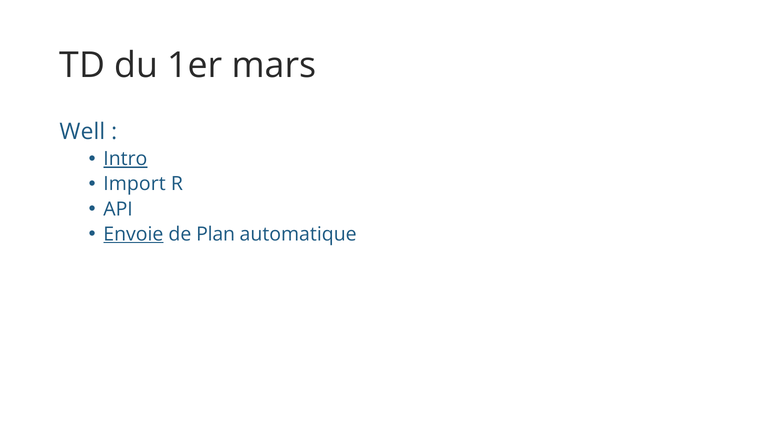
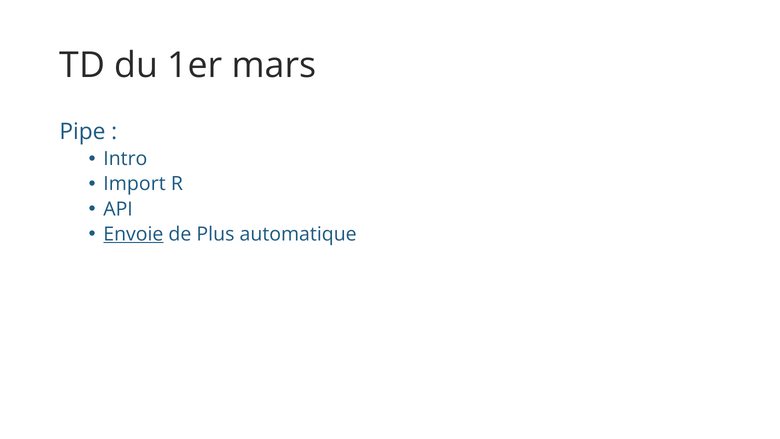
Well: Well -> Pipe
Intro underline: present -> none
Plan: Plan -> Plus
